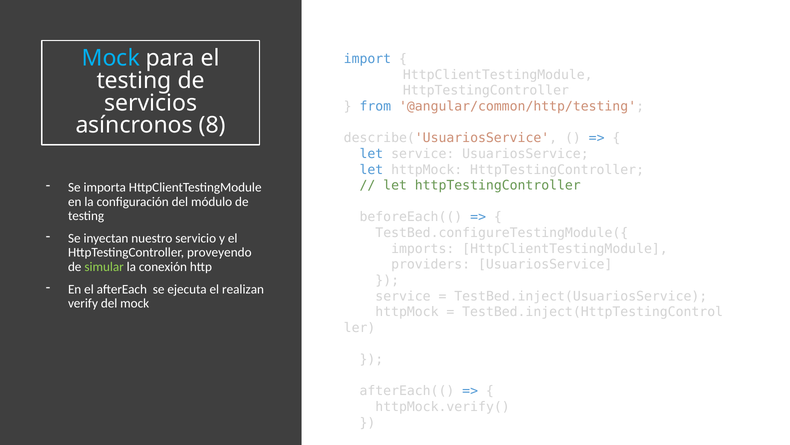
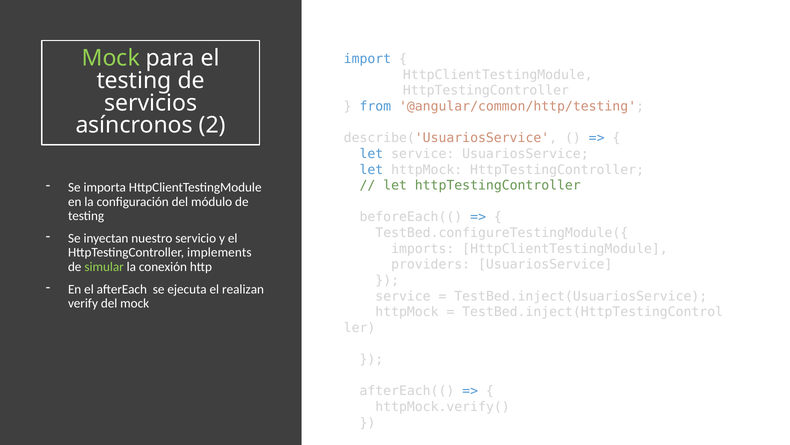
Mock at (111, 58) colour: light blue -> light green
8: 8 -> 2
proveyendo: proveyendo -> implements
